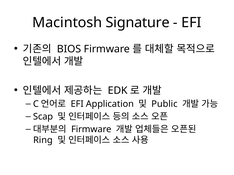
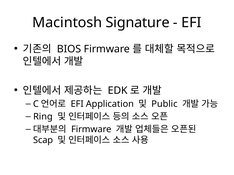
Scap: Scap -> Ring
Ring: Ring -> Scap
